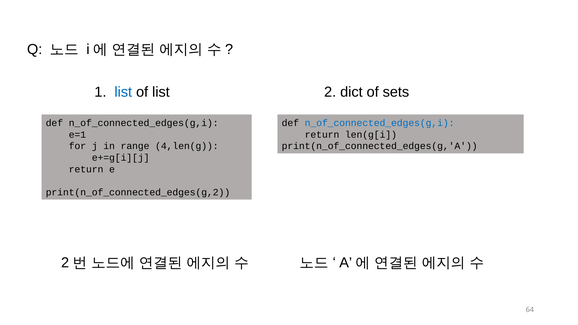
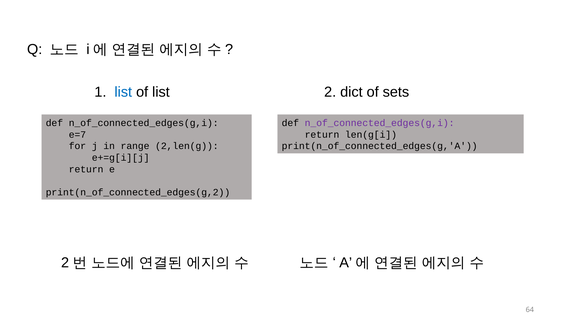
n_of_connected_edges(g,i at (380, 123) colour: blue -> purple
e=1: e=1 -> e=7
4,len(g: 4,len(g -> 2,len(g
